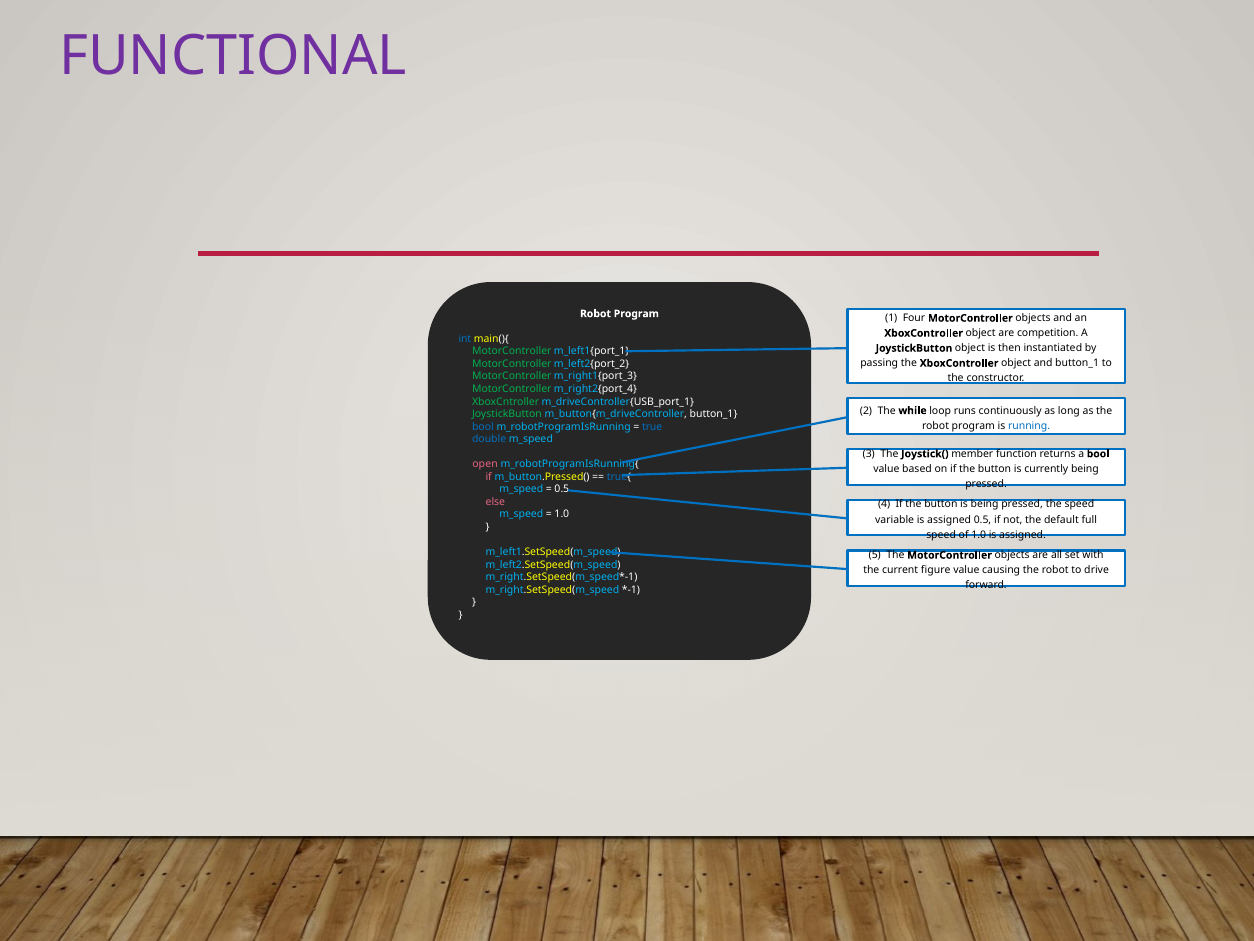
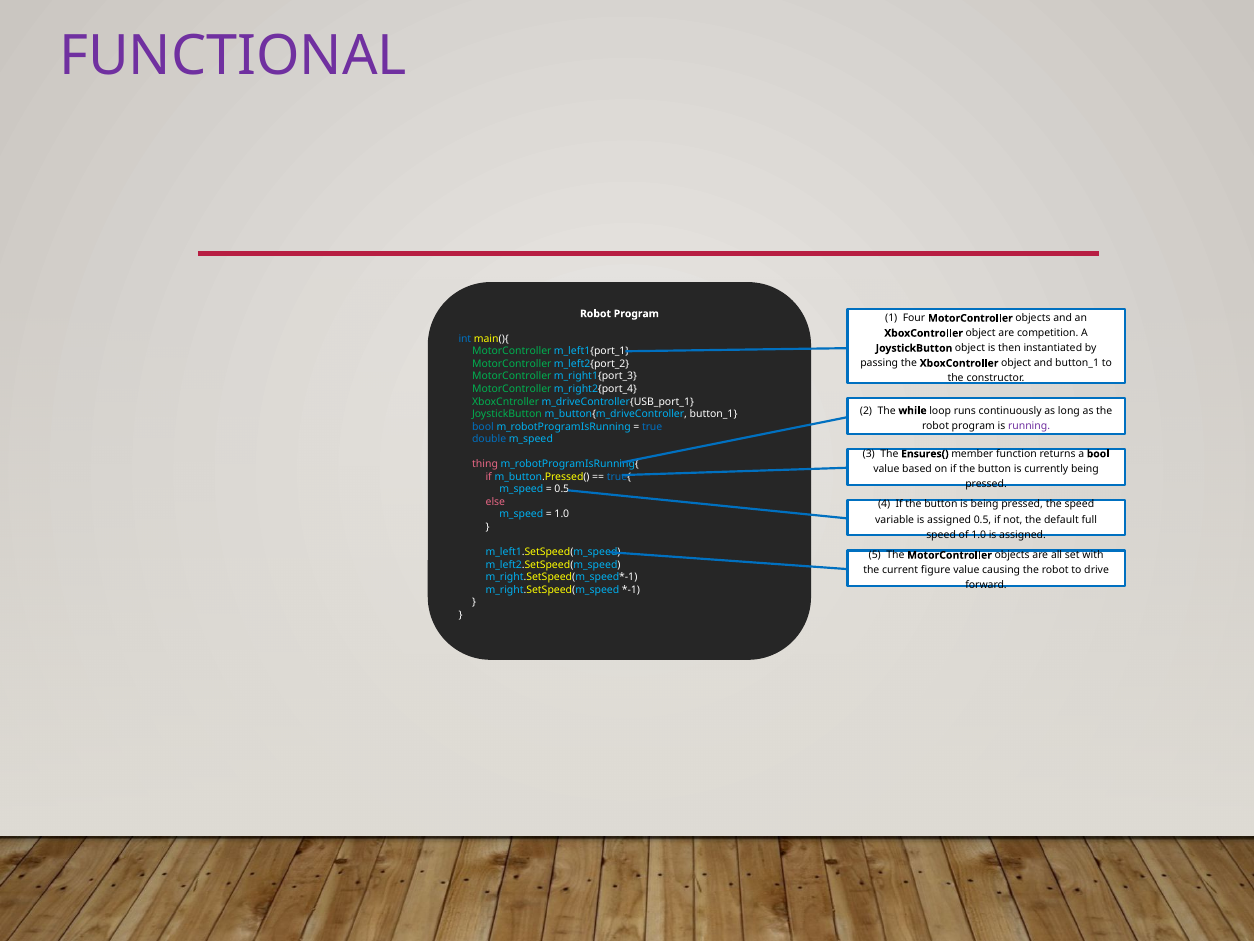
running colour: blue -> purple
Joystick(: Joystick( -> Ensures(
open: open -> thing
